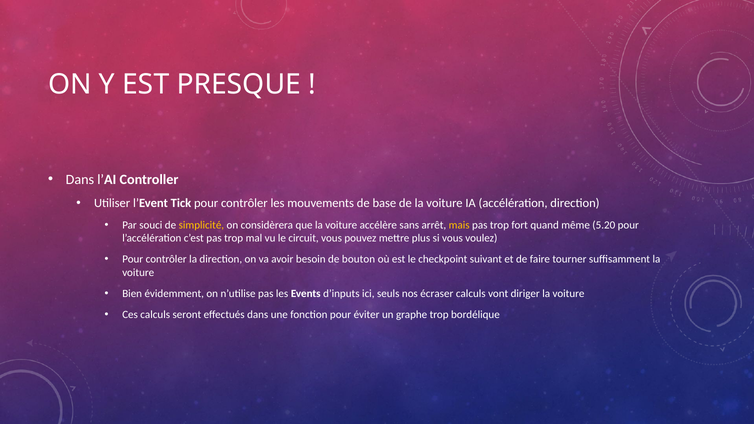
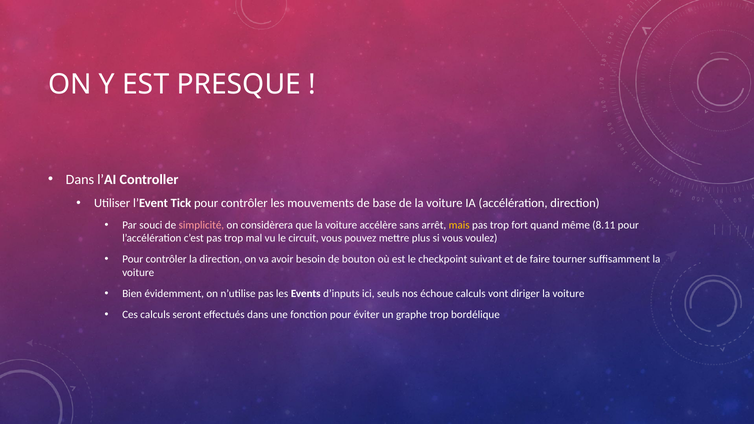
simplicité colour: yellow -> pink
5.20: 5.20 -> 8.11
écraser: écraser -> échoue
